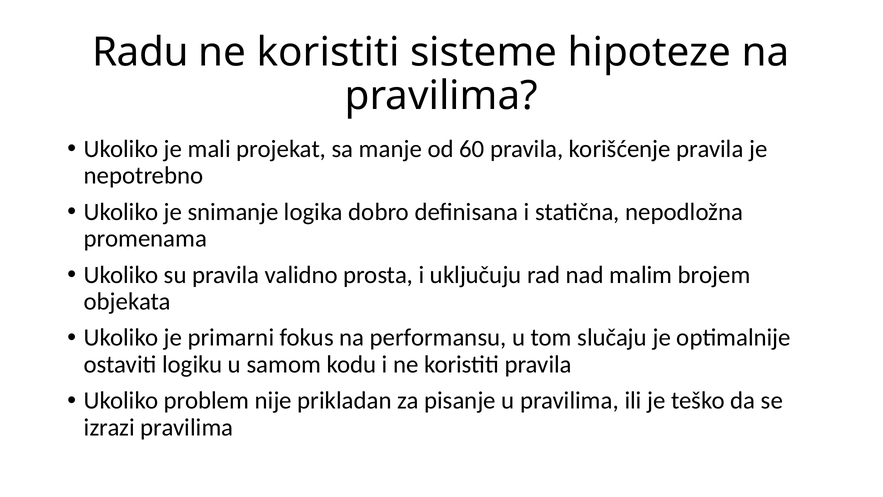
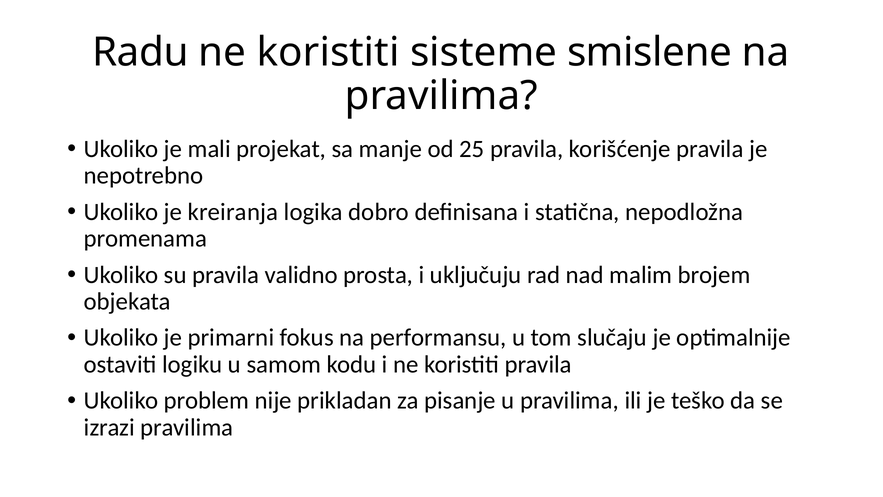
hipoteze: hipoteze -> smislene
60: 60 -> 25
snimanje: snimanje -> kreiranja
